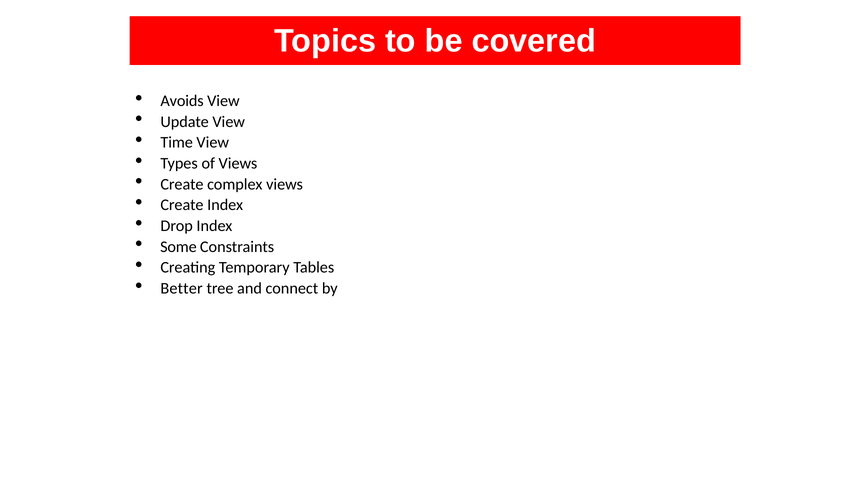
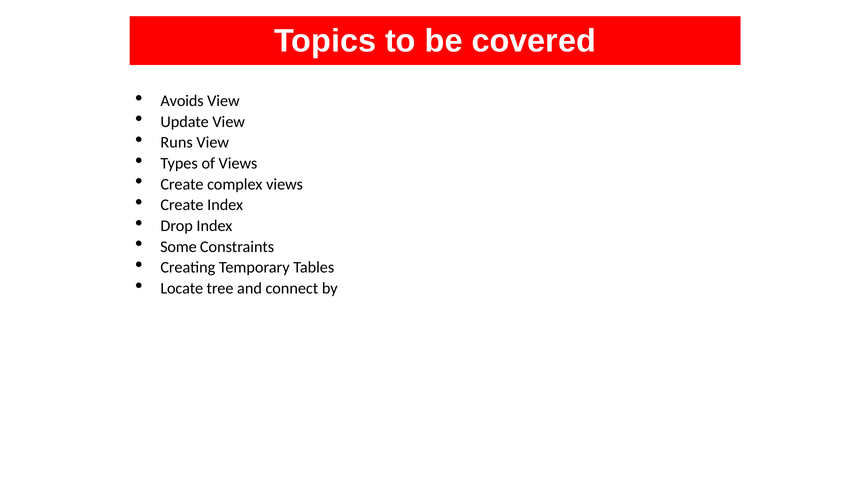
Time: Time -> Runs
Better: Better -> Locate
